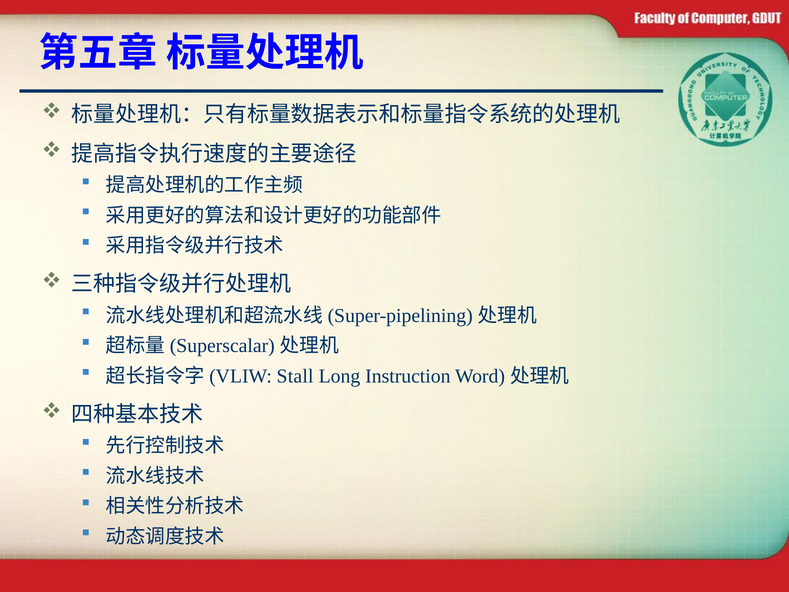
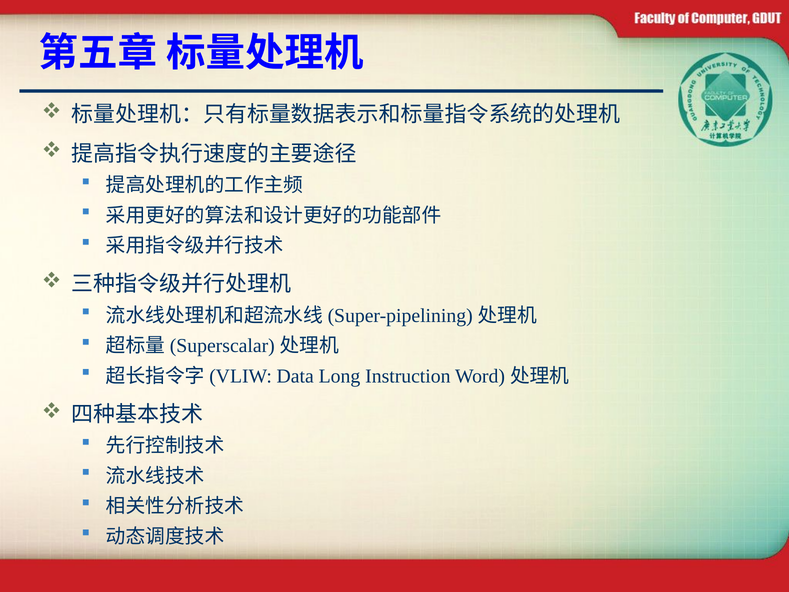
Stall: Stall -> Data
